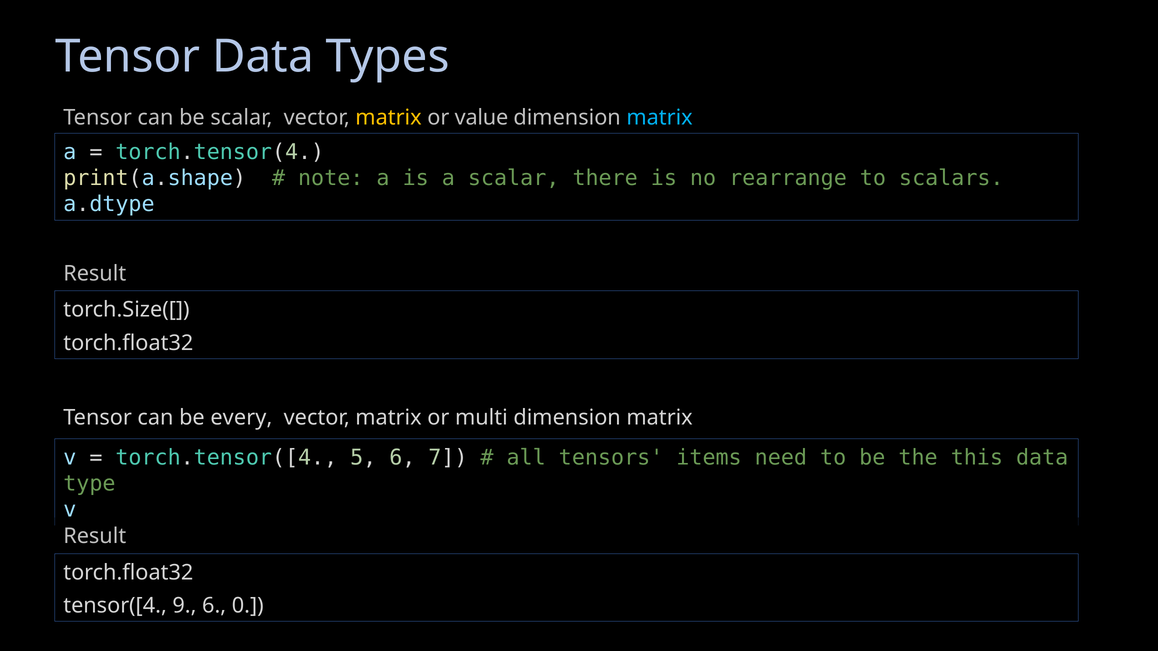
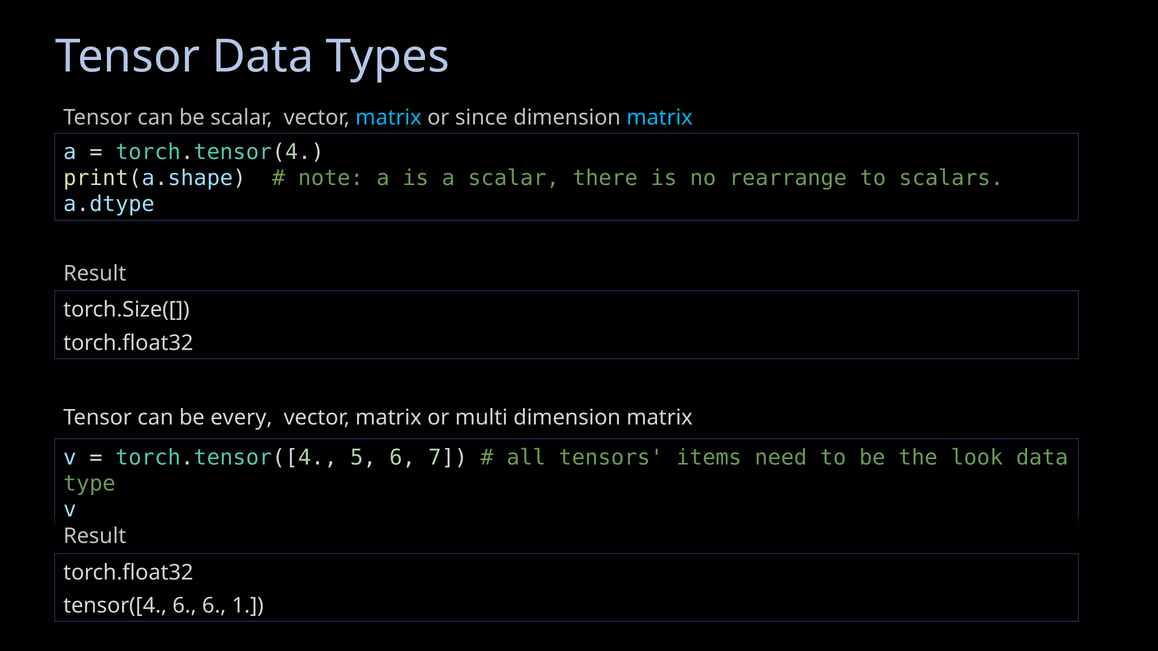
matrix at (389, 118) colour: yellow -> light blue
value: value -> since
this: this -> look
tensor([4 9: 9 -> 6
0: 0 -> 1
